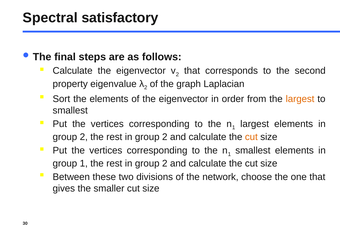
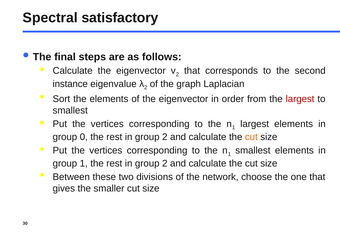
property: property -> instance
largest at (300, 99) colour: orange -> red
2 at (84, 137): 2 -> 0
